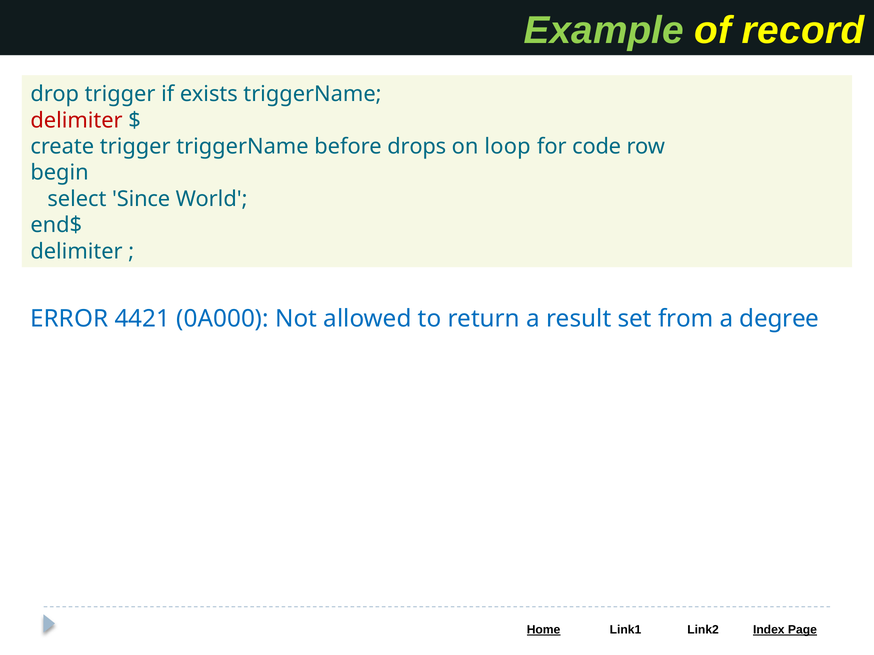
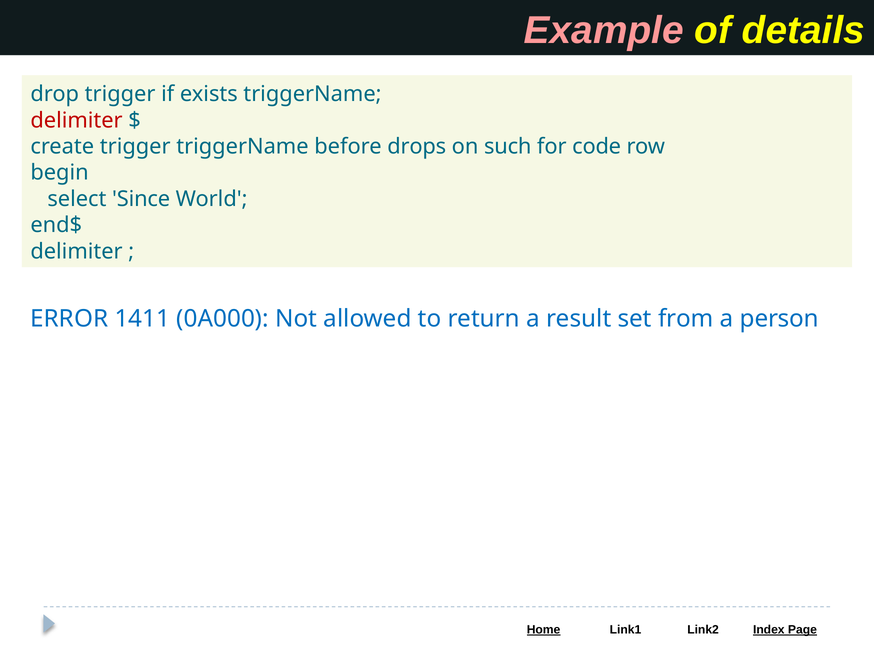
Example colour: light green -> pink
record: record -> details
loop: loop -> such
4421: 4421 -> 1411
degree: degree -> person
